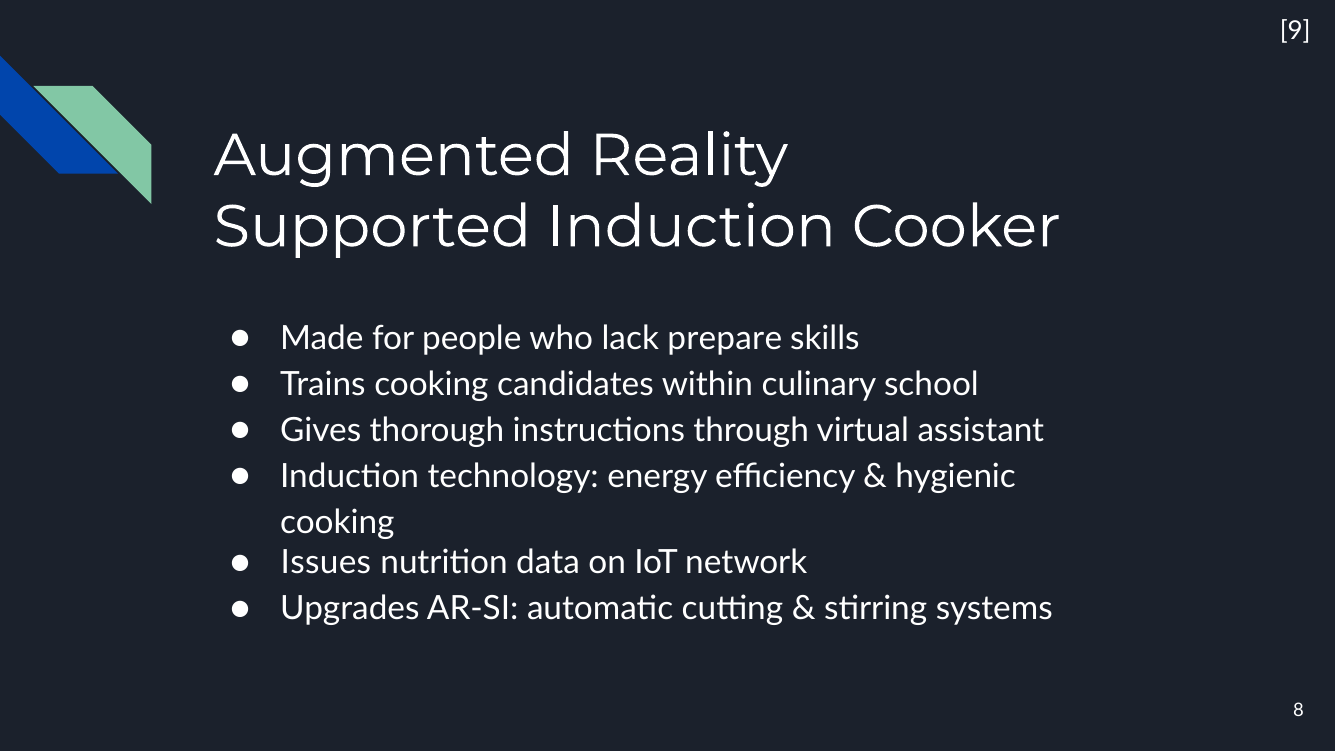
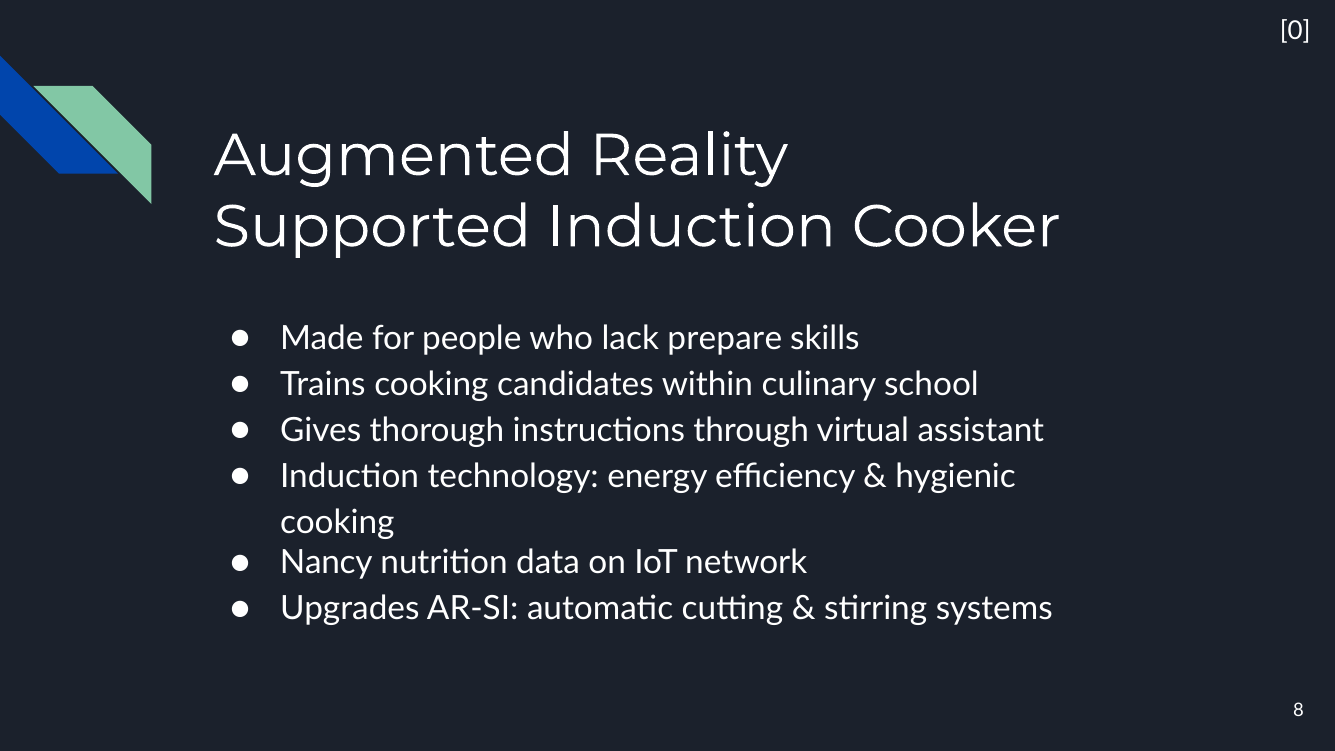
9: 9 -> 0
Issues: Issues -> Nancy
